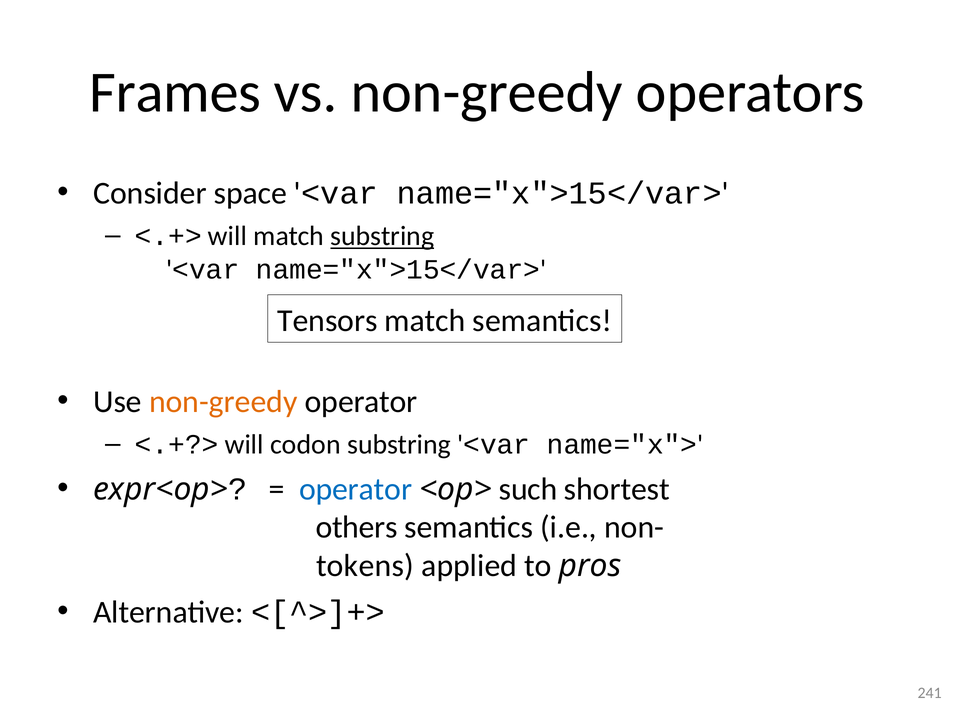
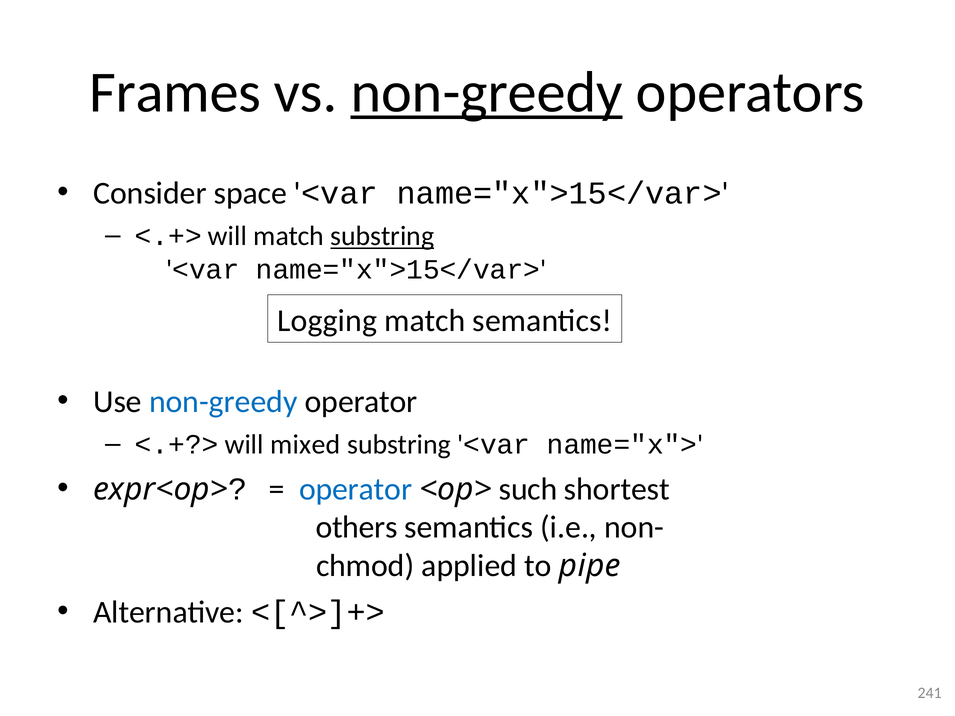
non-greedy at (487, 92) underline: none -> present
Tensors: Tensors -> Logging
non-greedy at (223, 402) colour: orange -> blue
codon: codon -> mixed
tokens: tokens -> chmod
pros: pros -> pipe
